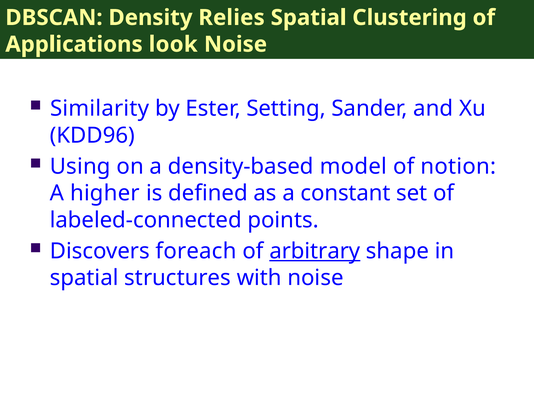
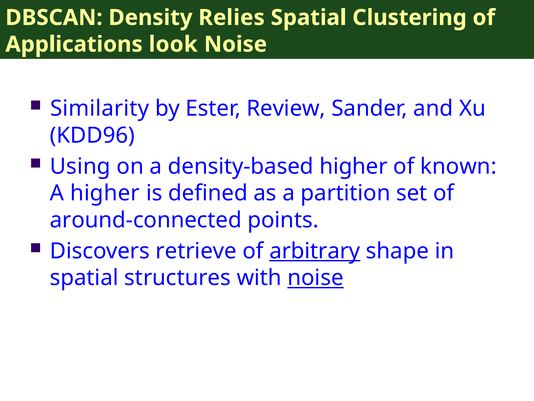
Setting: Setting -> Review
density-based model: model -> higher
notion: notion -> known
constant: constant -> partition
labeled-connected: labeled-connected -> around-connected
foreach: foreach -> retrieve
noise at (316, 278) underline: none -> present
